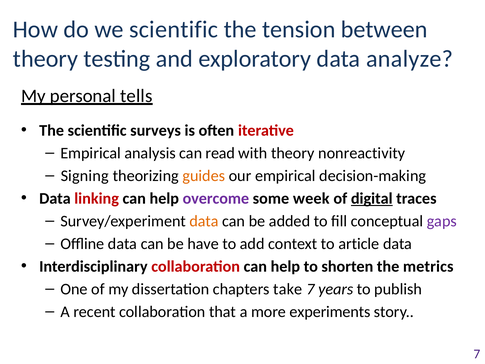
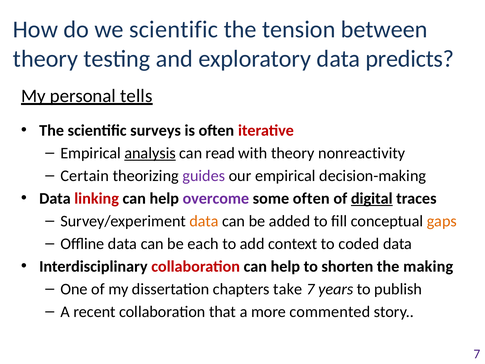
analyze: analyze -> predicts
analysis underline: none -> present
Signing: Signing -> Certain
guides colour: orange -> purple
some week: week -> often
gaps colour: purple -> orange
have: have -> each
article: article -> coded
metrics: metrics -> making
experiments: experiments -> commented
